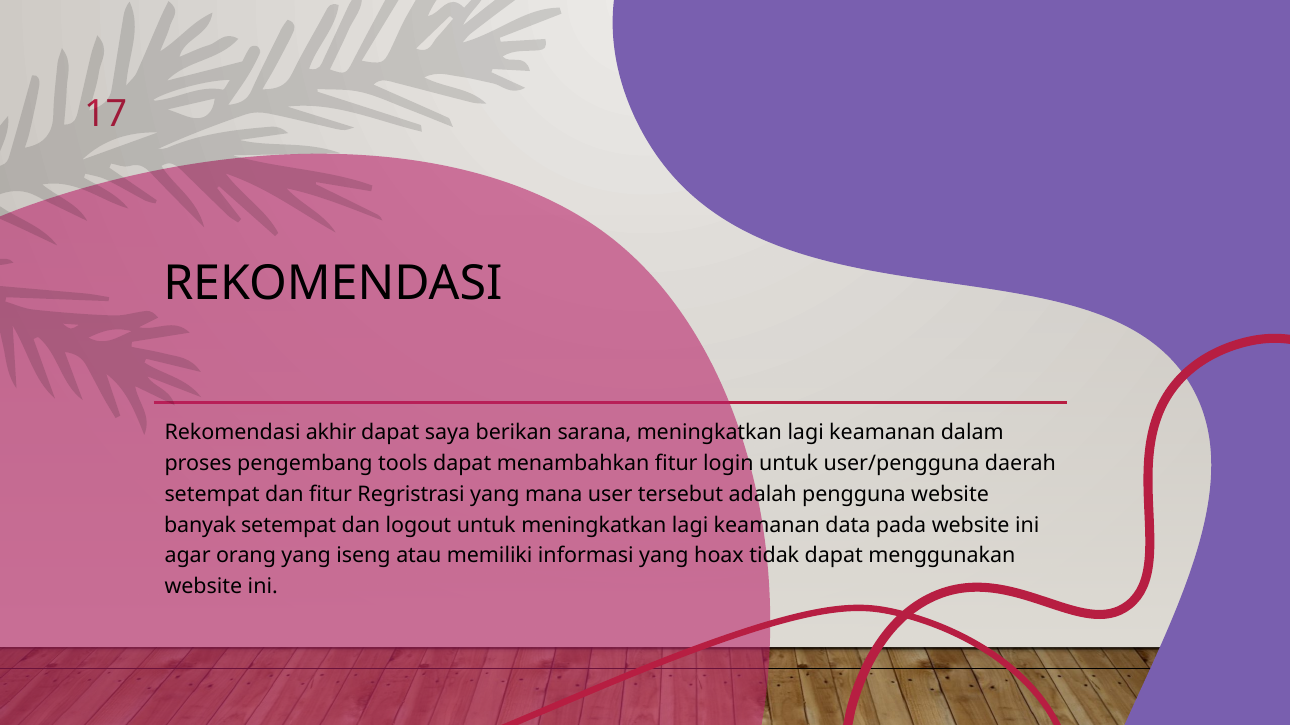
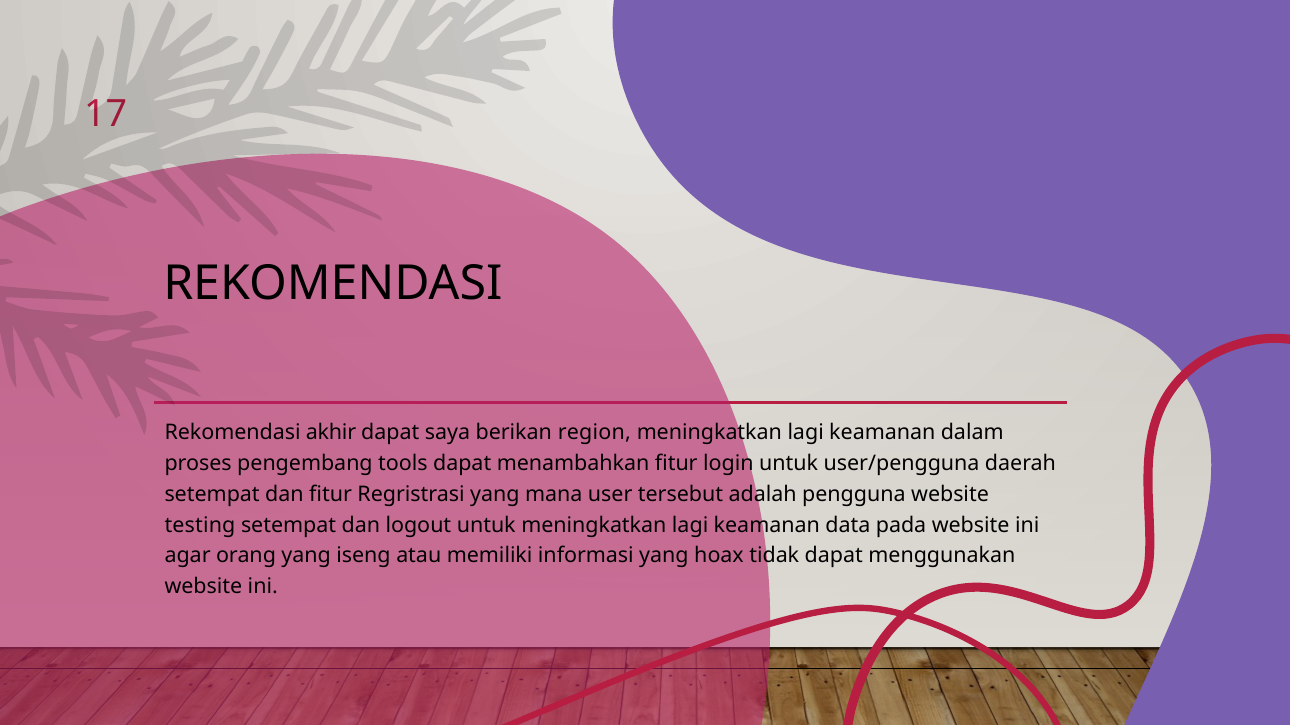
sarana: sarana -> region
banyak: banyak -> testing
